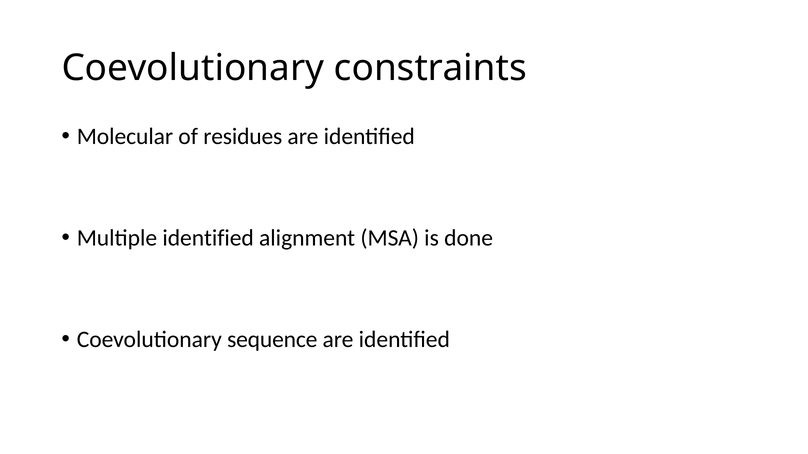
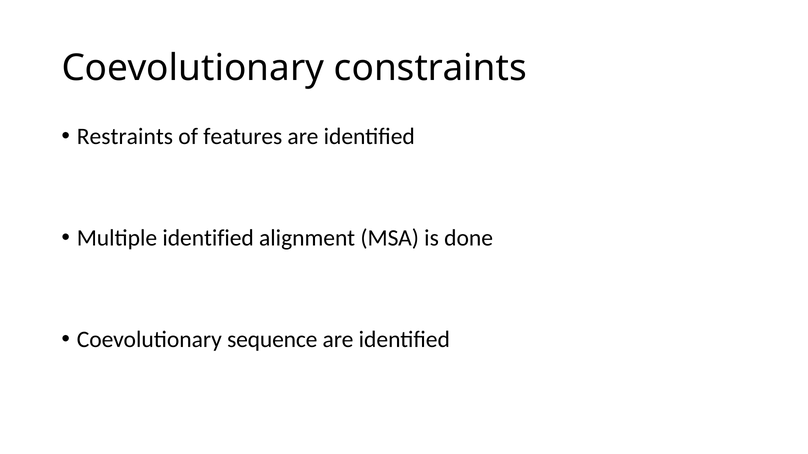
Molecular: Molecular -> Restraints
residues: residues -> features
